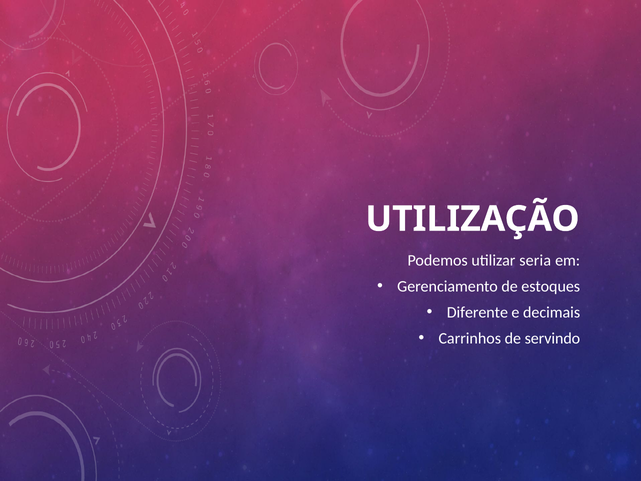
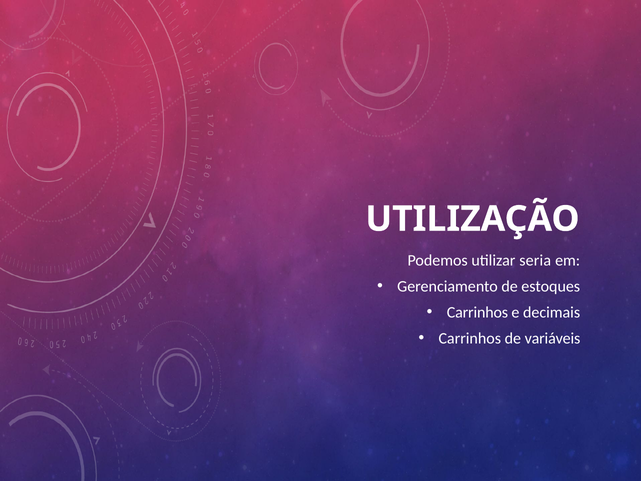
Diferente at (477, 312): Diferente -> Carrinhos
servindo: servindo -> variáveis
